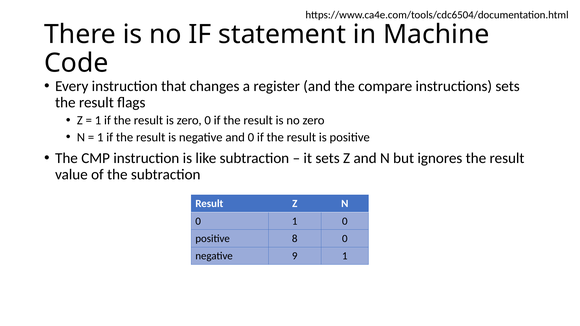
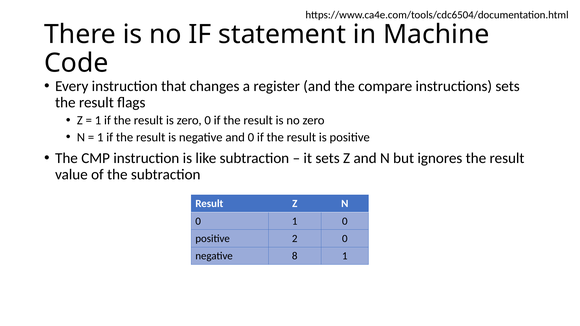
8: 8 -> 2
9: 9 -> 8
